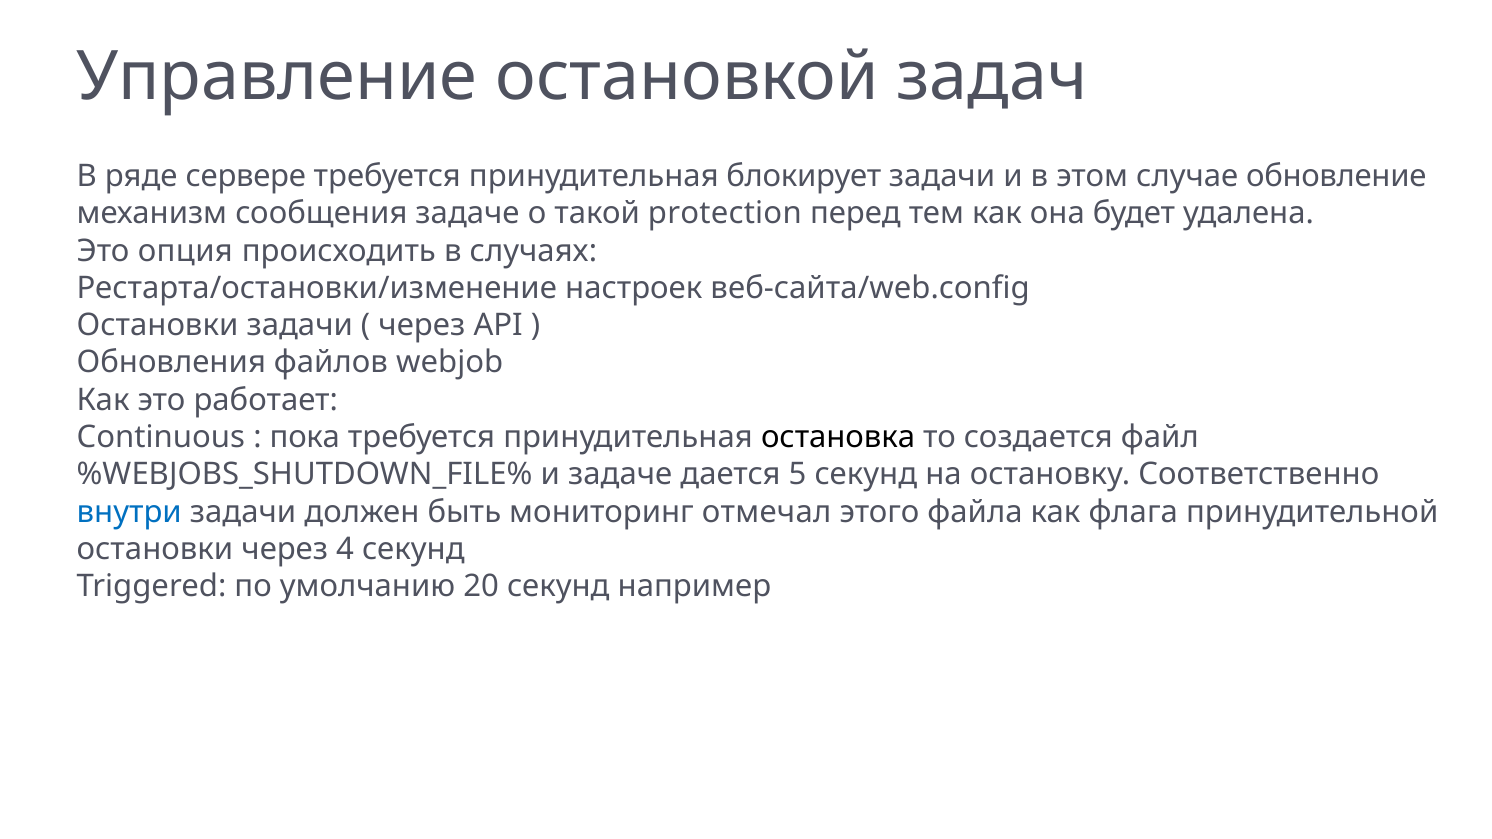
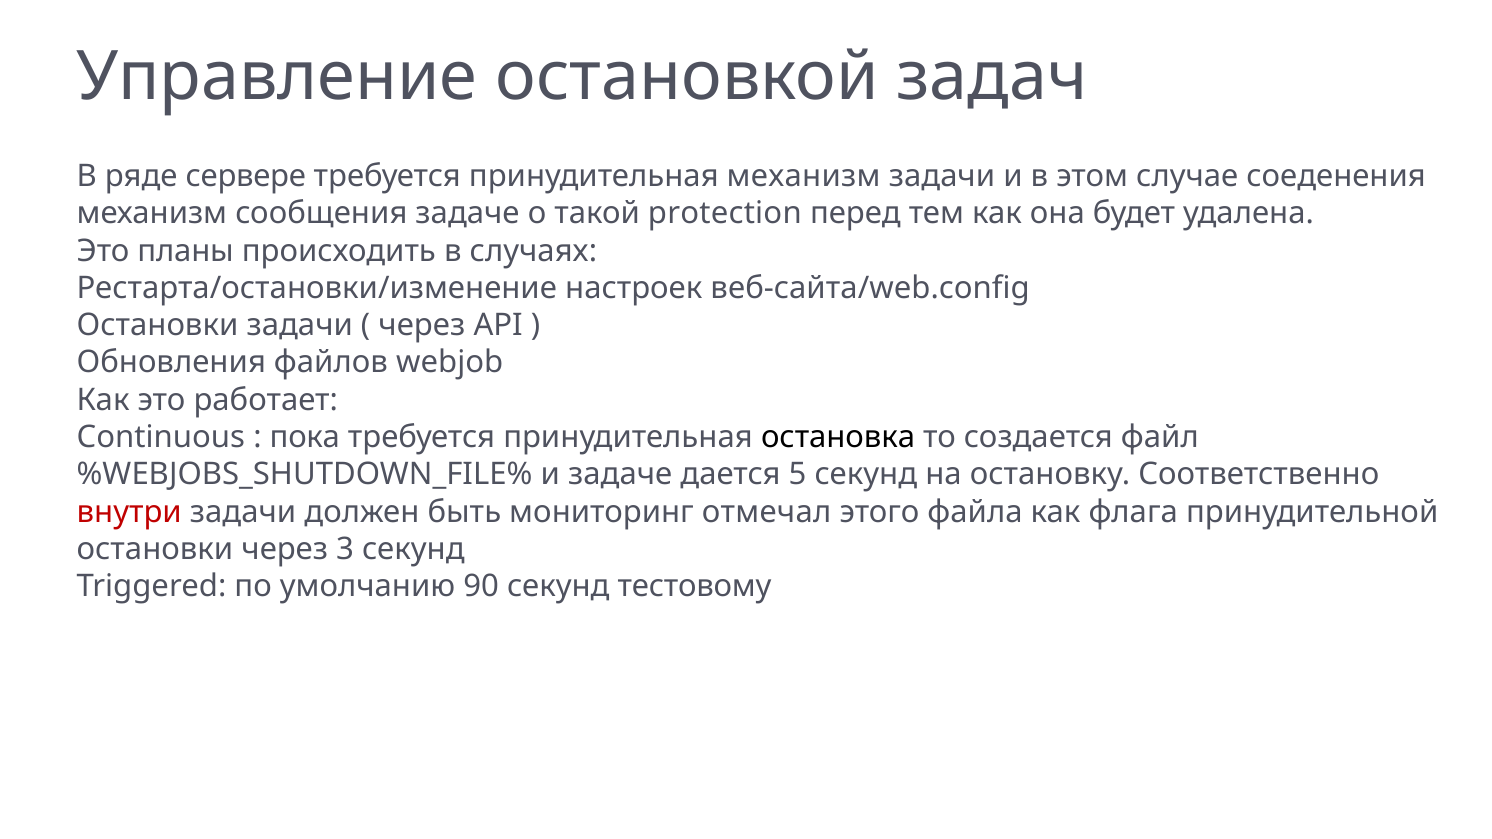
принудительная блокирует: блокирует -> механизм
обновление: обновление -> соеденения
опция: опция -> планы
внутри colour: blue -> red
4: 4 -> 3
20: 20 -> 90
например: например -> тестовому
